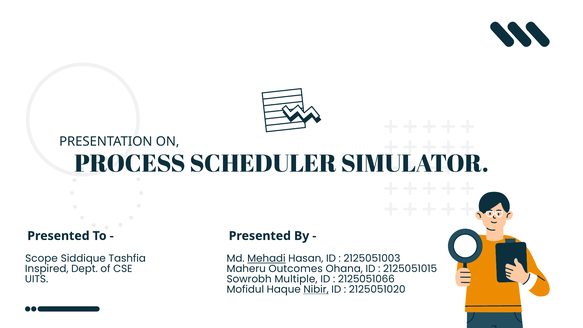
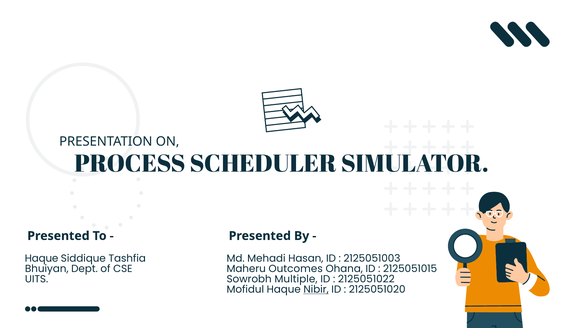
Scope at (41, 258): Scope -> Haque
Mehadi underline: present -> none
Inspired: Inspired -> Bhuiyan
2125051066: 2125051066 -> 2125051022
